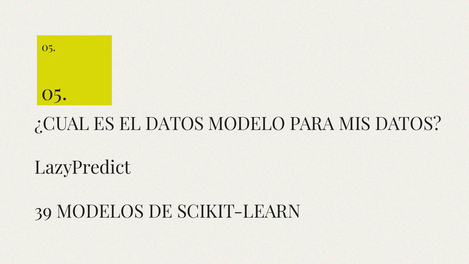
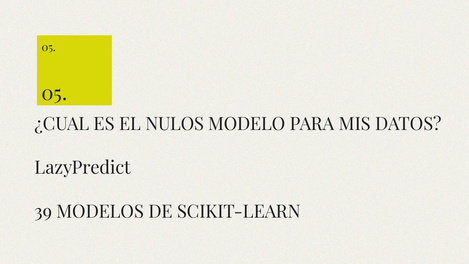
EL DATOS: DATOS -> NULOS
